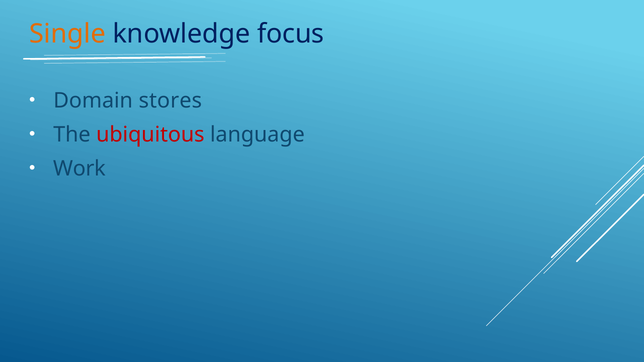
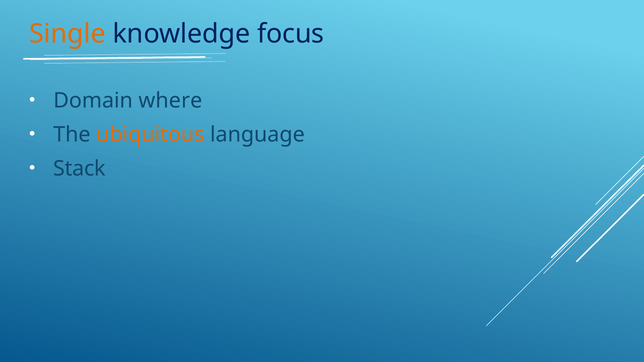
stores: stores -> where
ubiquitous colour: red -> orange
Work: Work -> Stack
